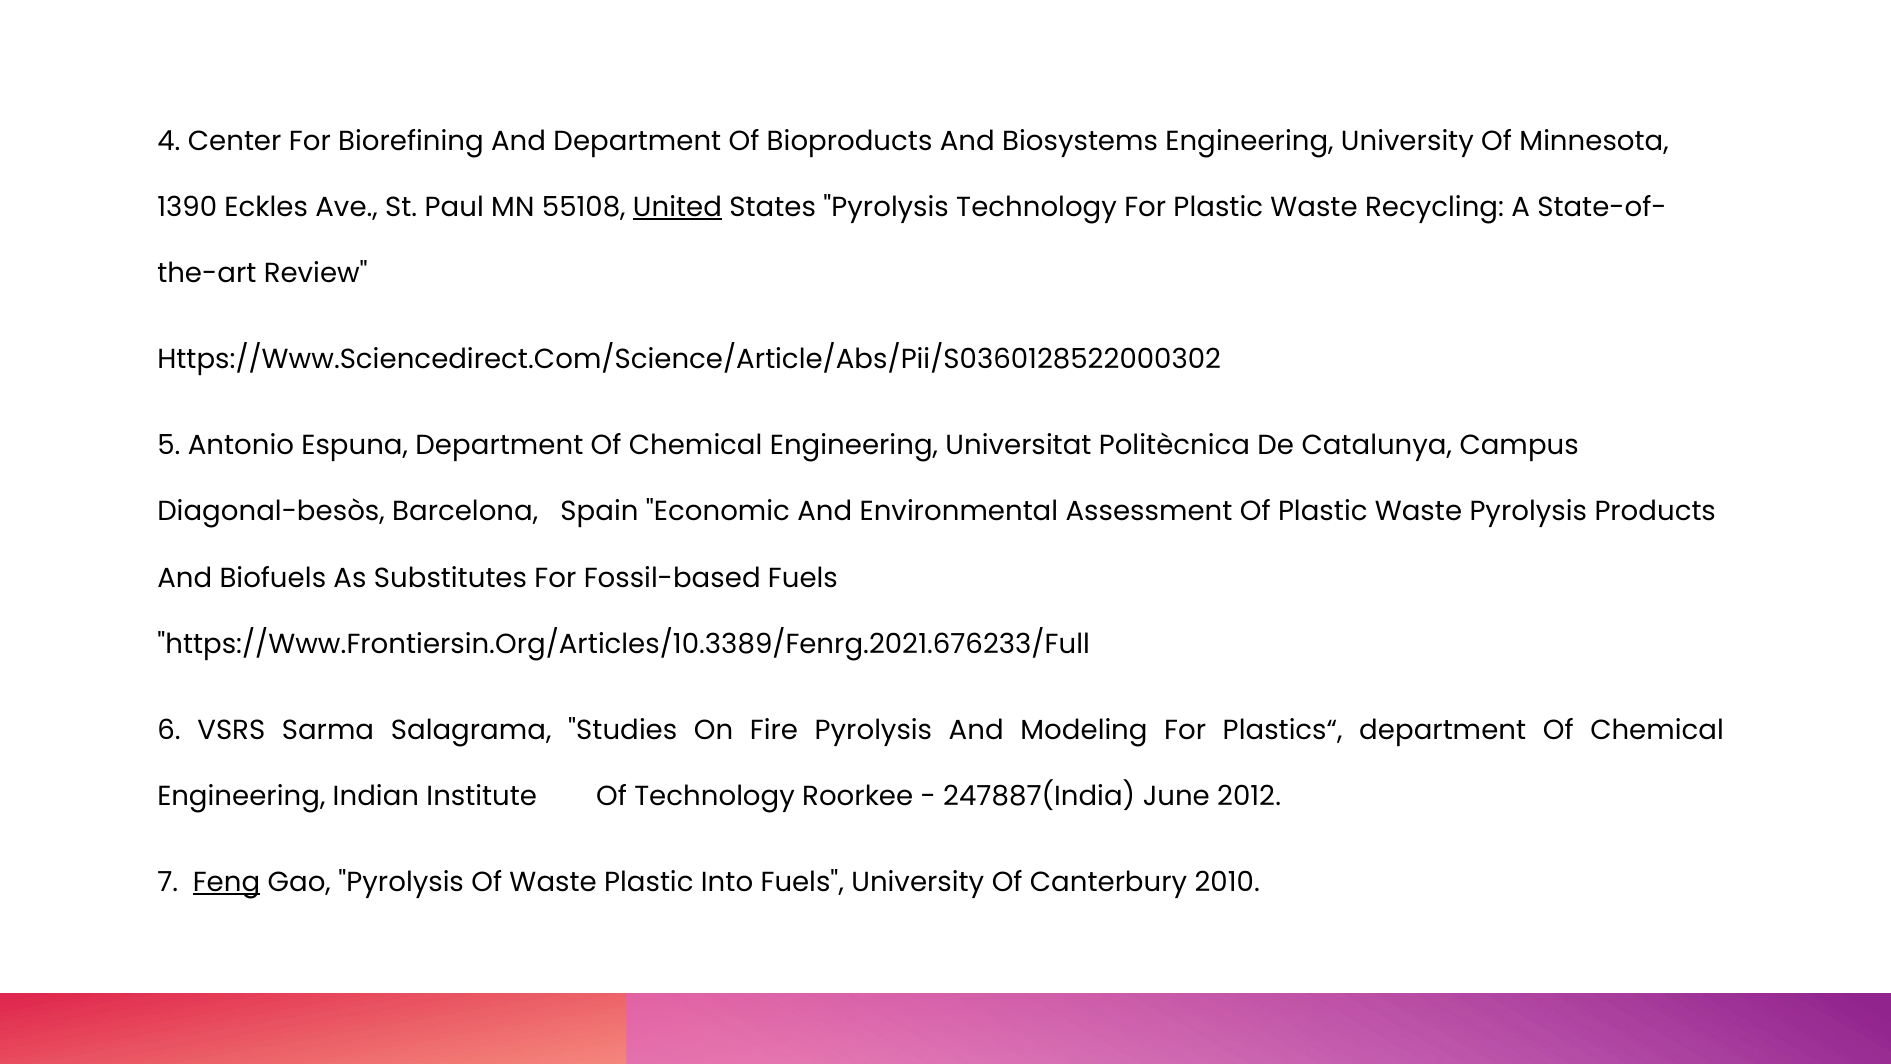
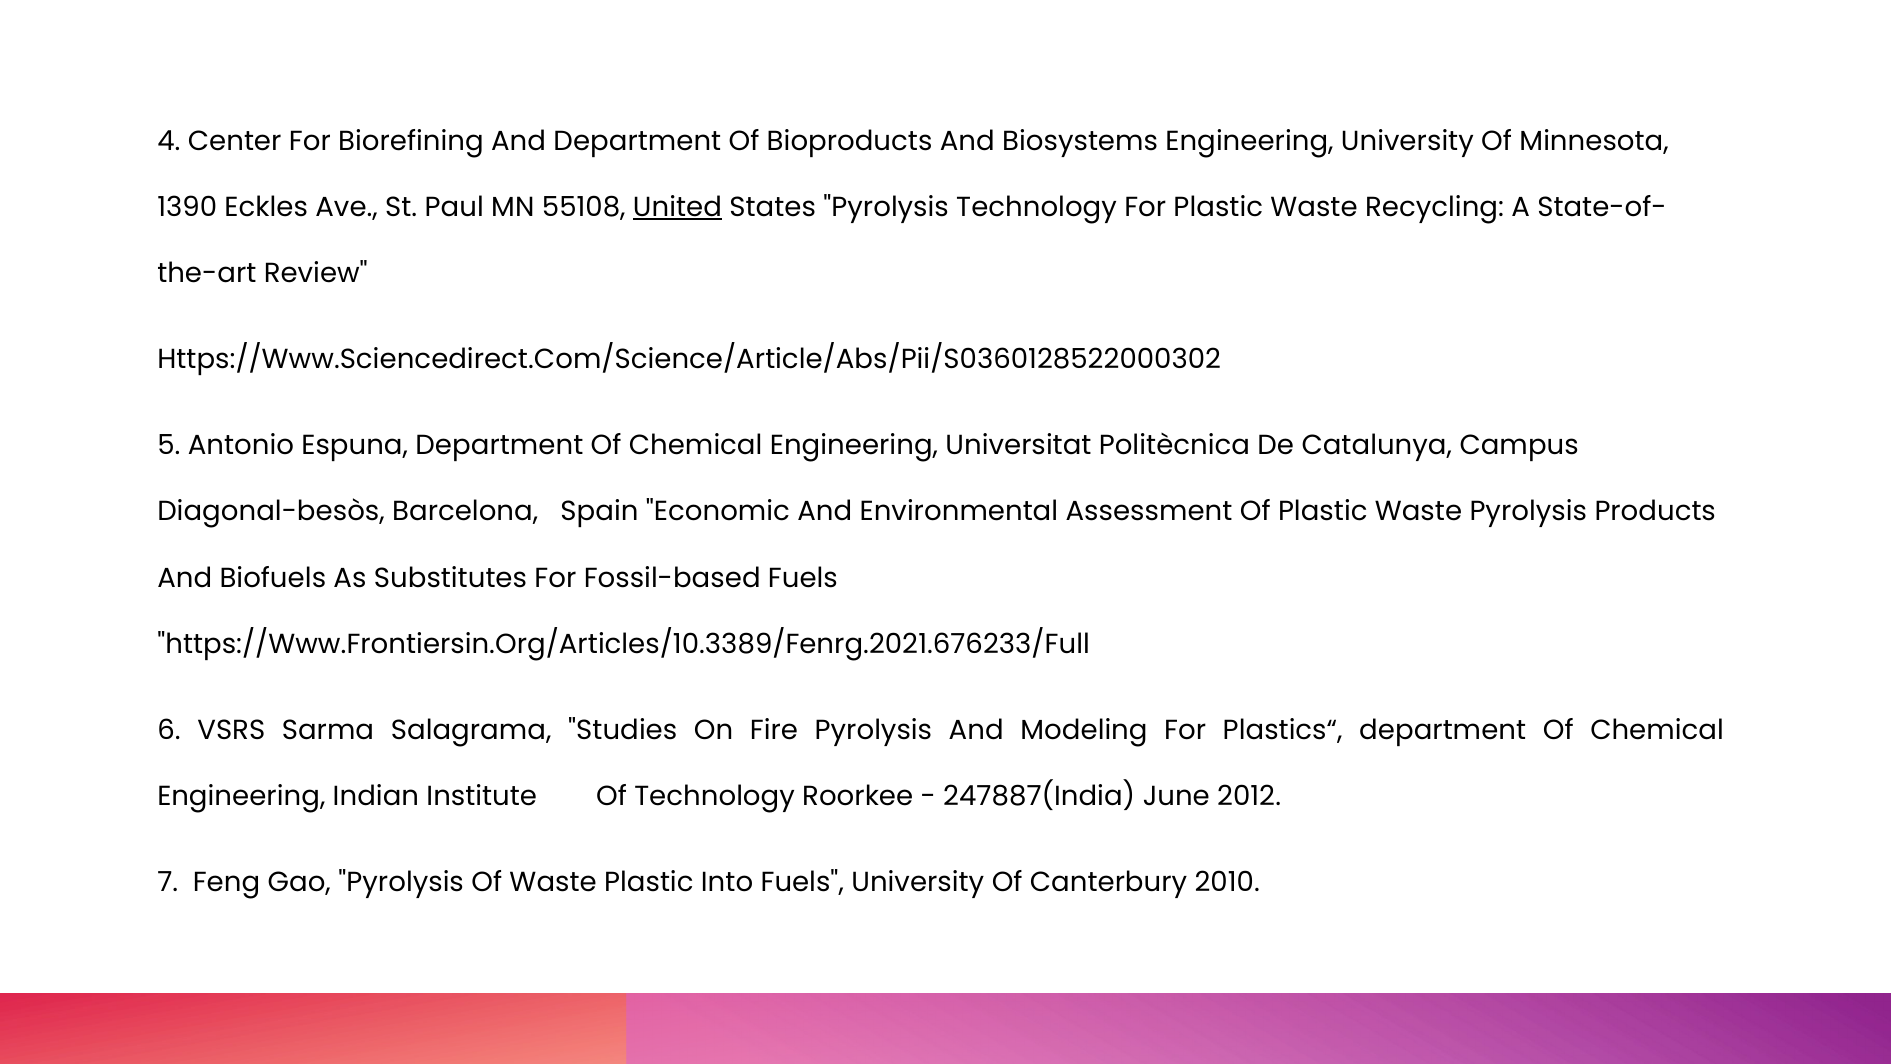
Feng underline: present -> none
